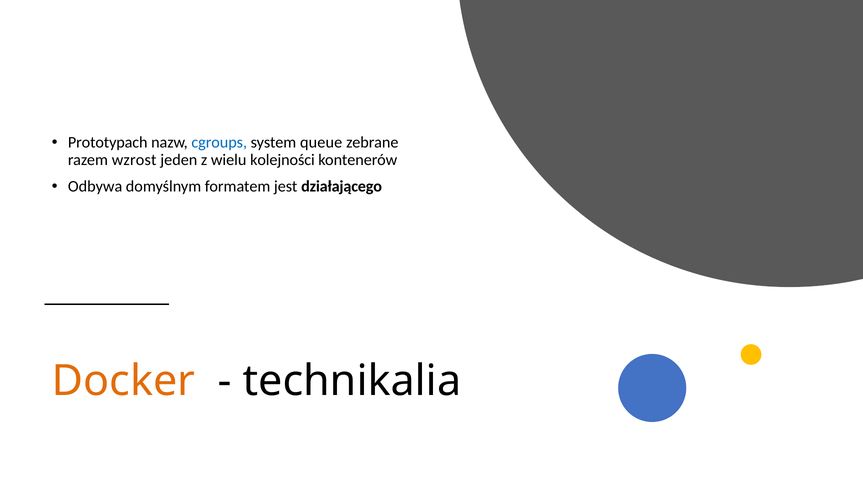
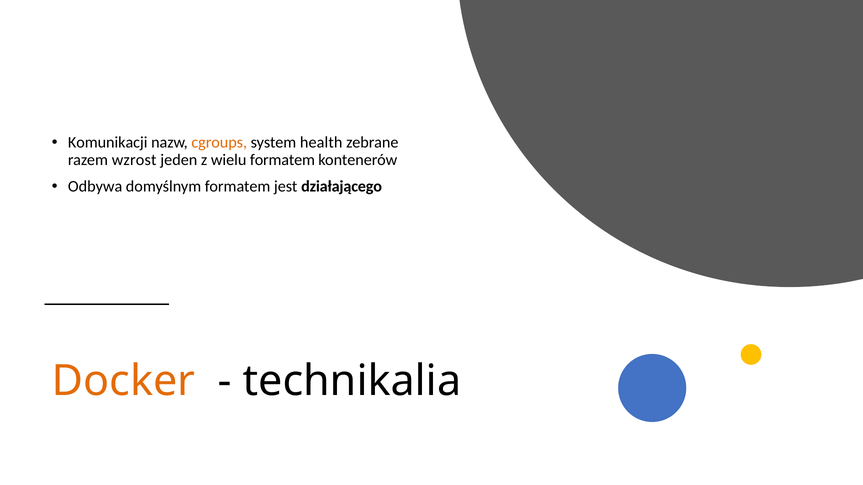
Prototypach: Prototypach -> Komunikacji
cgroups colour: blue -> orange
queue: queue -> health
wielu kolejności: kolejności -> formatem
